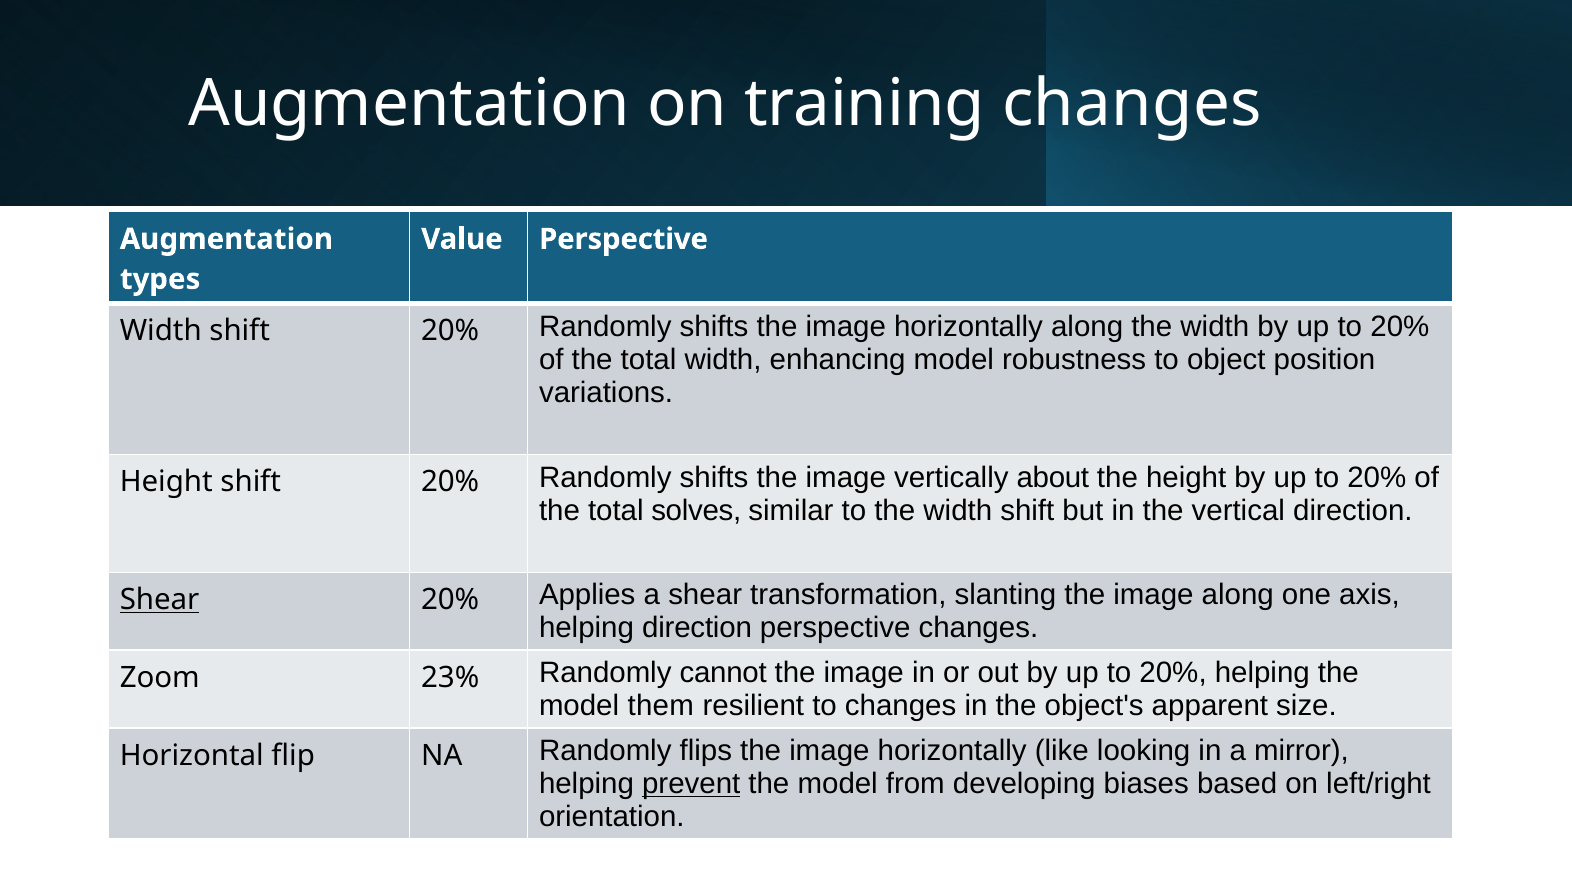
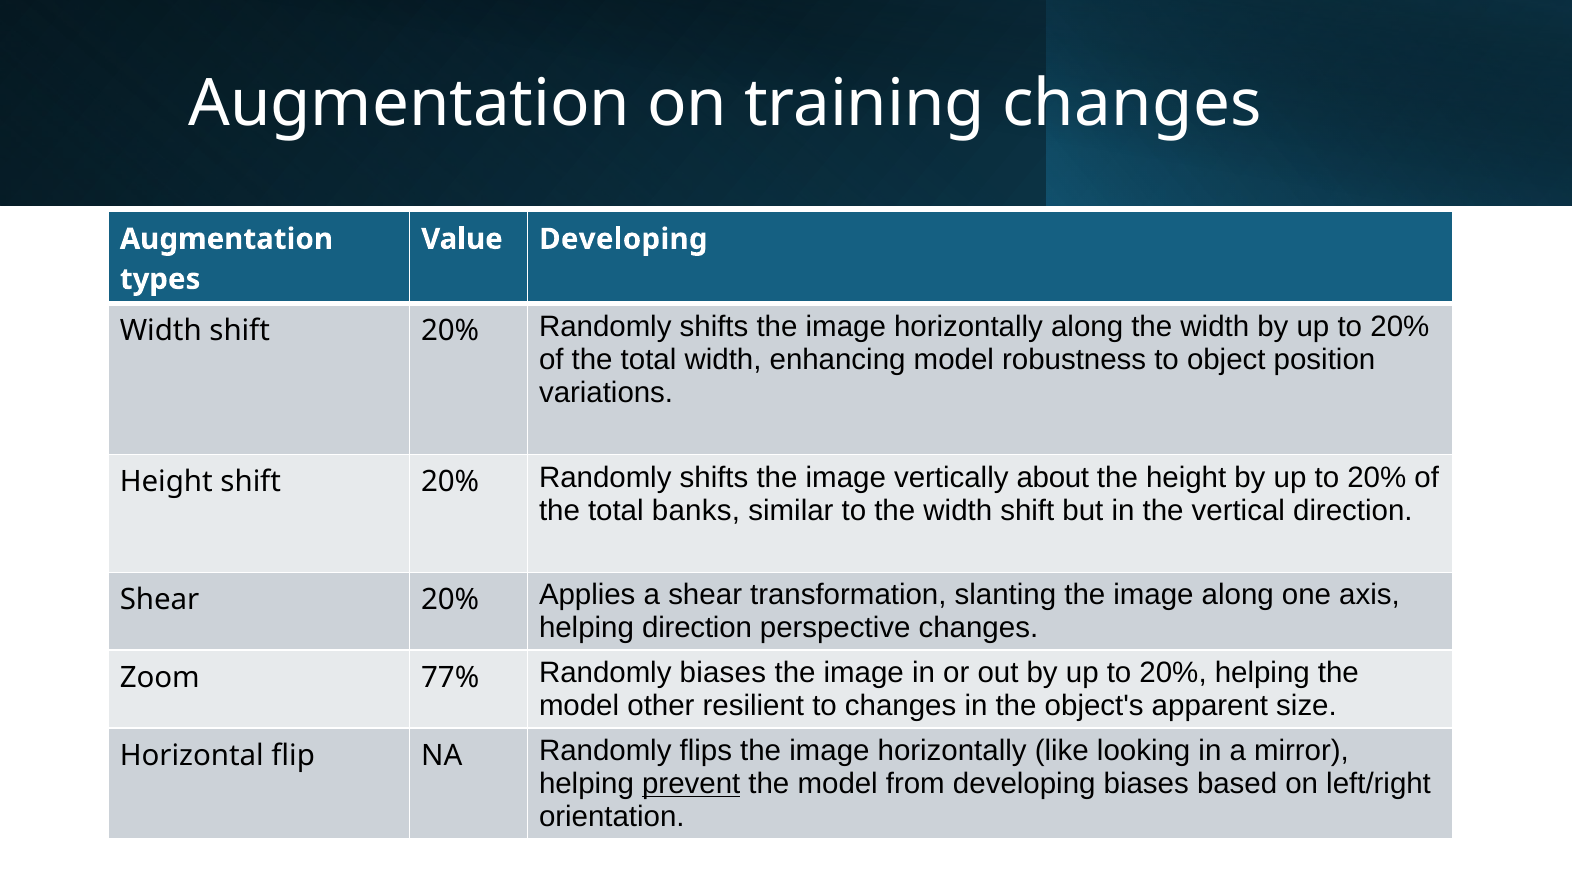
Value Perspective: Perspective -> Developing
solves: solves -> banks
Shear at (160, 600) underline: present -> none
23%: 23% -> 77%
Randomly cannot: cannot -> biases
them: them -> other
